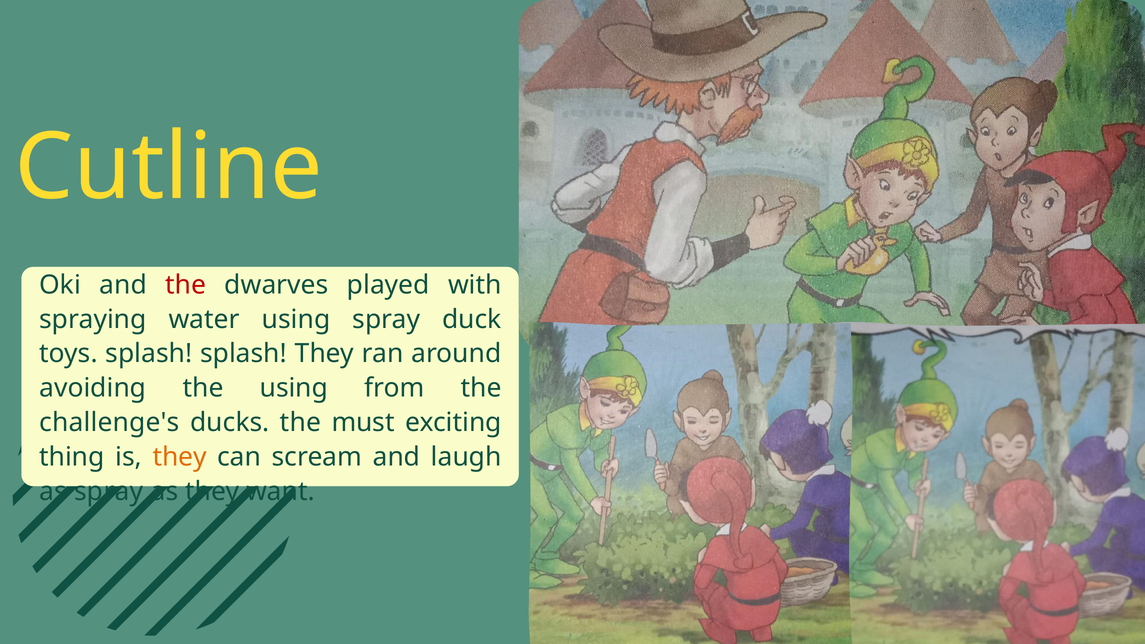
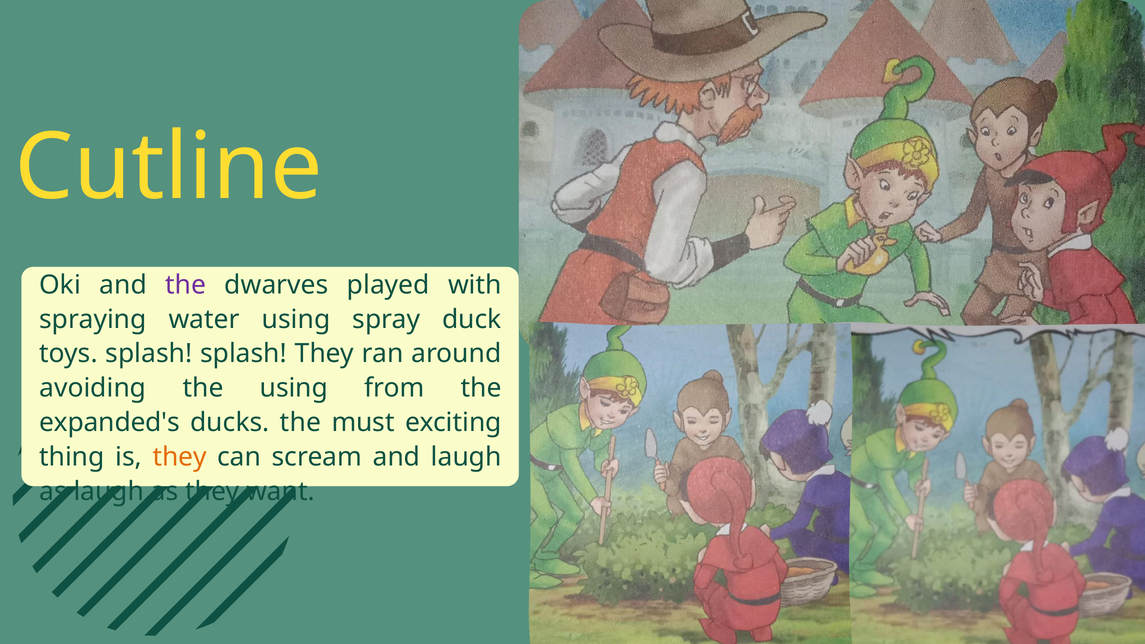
the at (186, 285) colour: red -> purple
challenge's: challenge's -> expanded's
as spray: spray -> laugh
